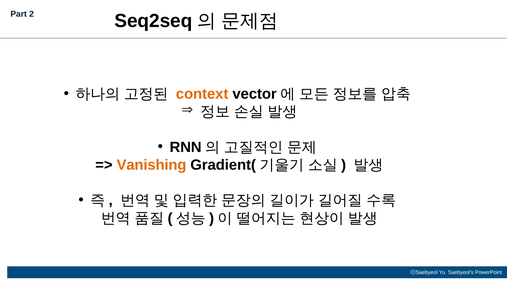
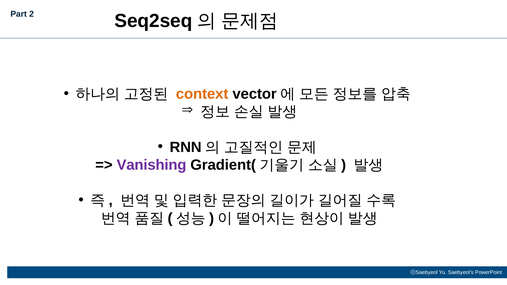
Vanishing colour: orange -> purple
